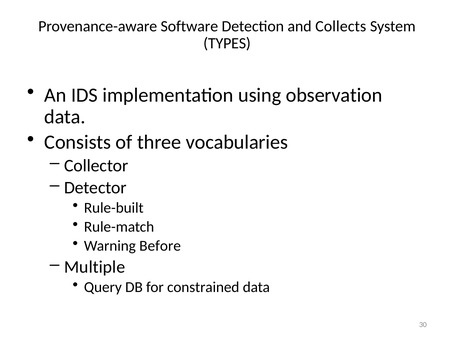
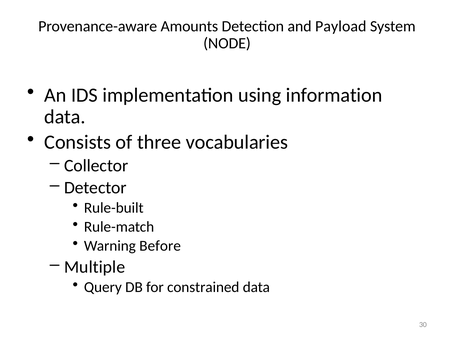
Software: Software -> Amounts
Collects: Collects -> Payload
TYPES: TYPES -> NODE
observation: observation -> information
